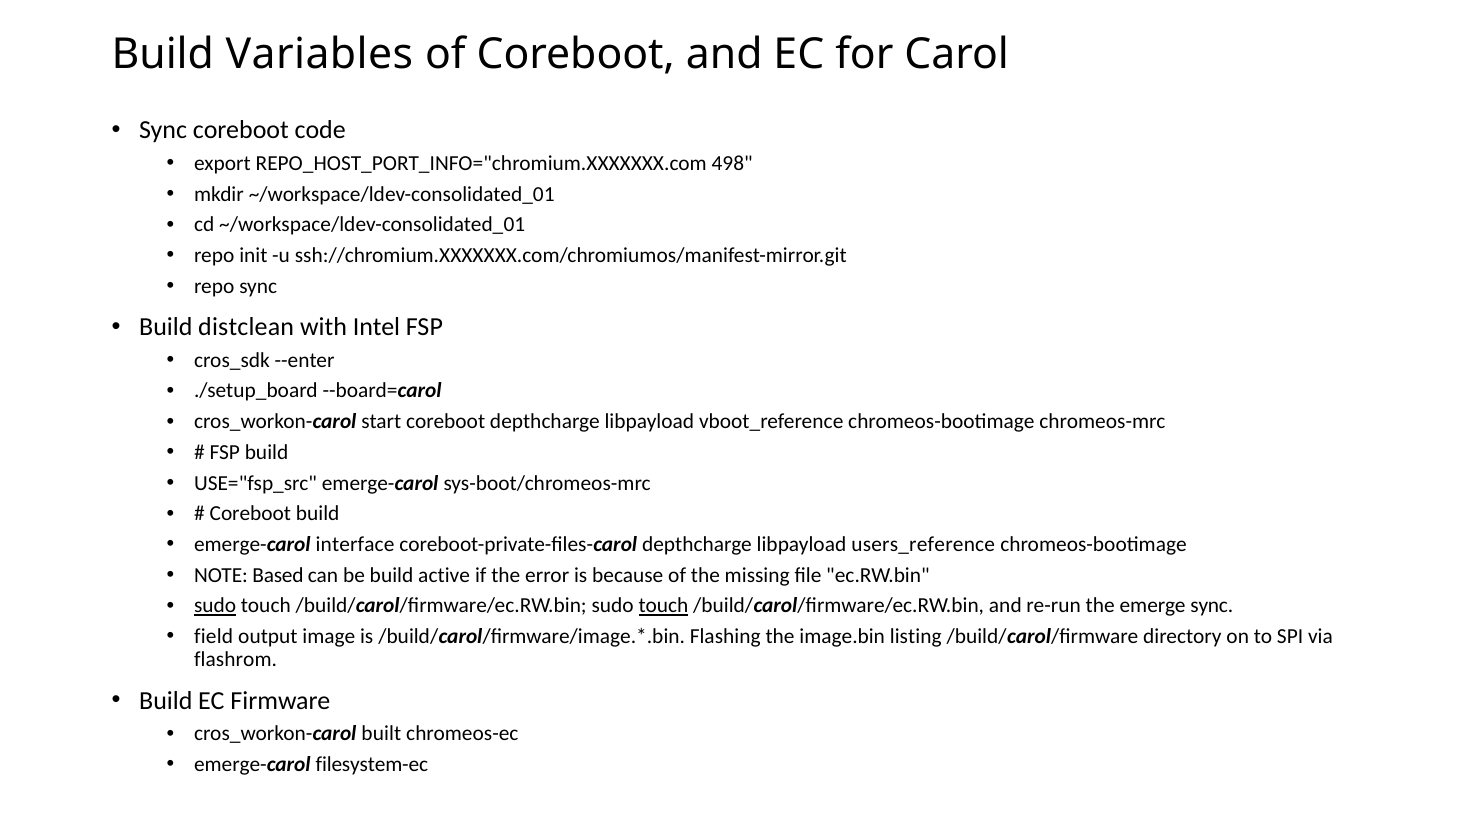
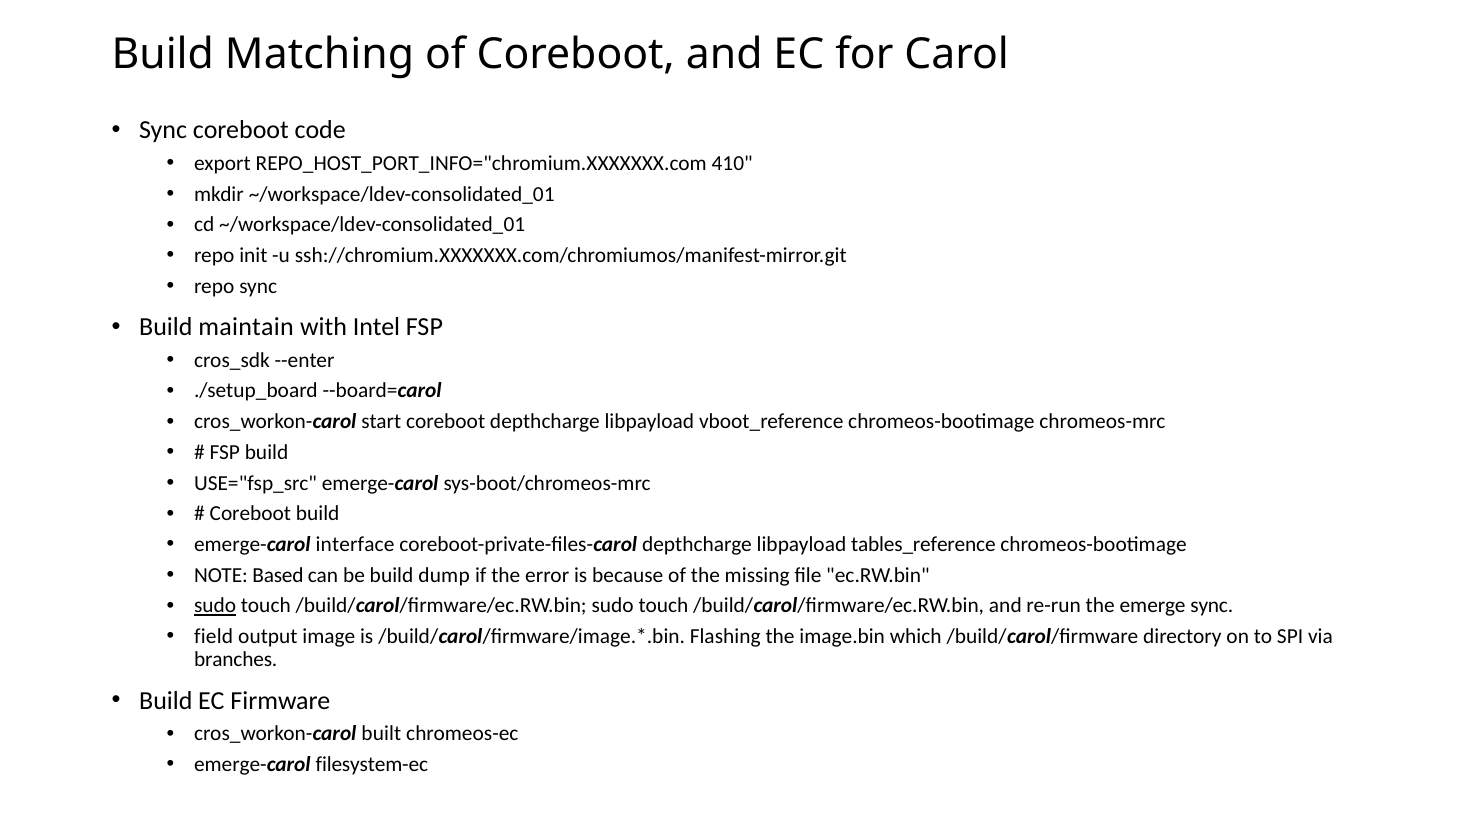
Variables: Variables -> Matching
498: 498 -> 410
distclean: distclean -> maintain
users_reference: users_reference -> tables_reference
active: active -> dump
touch at (663, 606) underline: present -> none
listing: listing -> which
flashrom: flashrom -> branches
